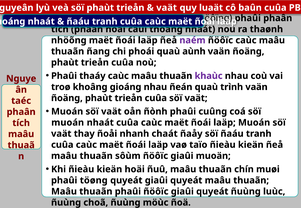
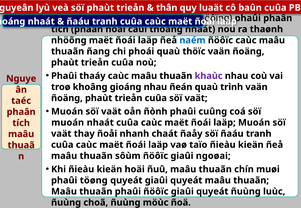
vaät at (167, 8): vaät -> thân
naém colour: purple -> blue
aùnh: aùnh -> thöïc
muoän: muoän -> ngoøai
